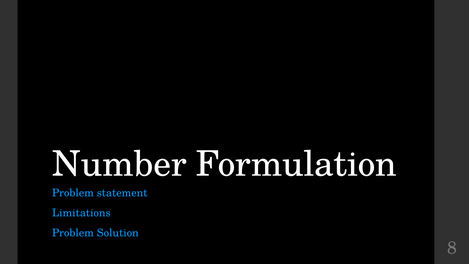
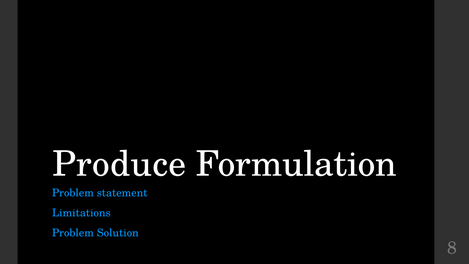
Number: Number -> Produce
